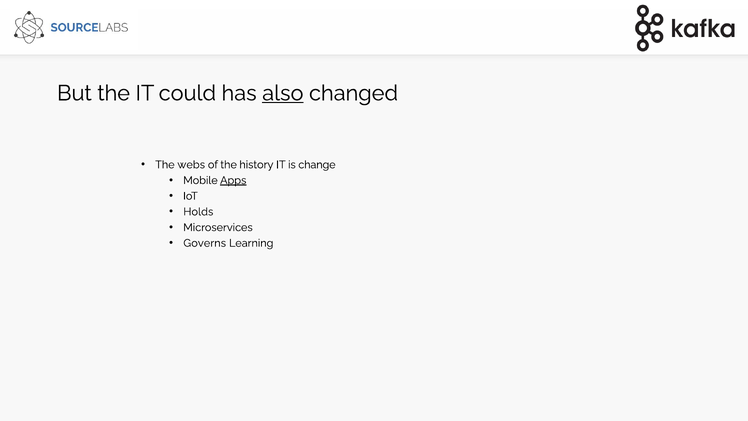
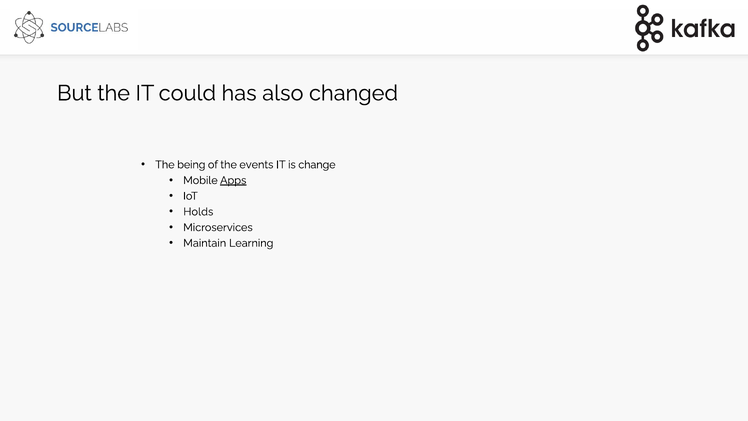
also underline: present -> none
webs: webs -> being
history: history -> events
Governs: Governs -> Maintain
